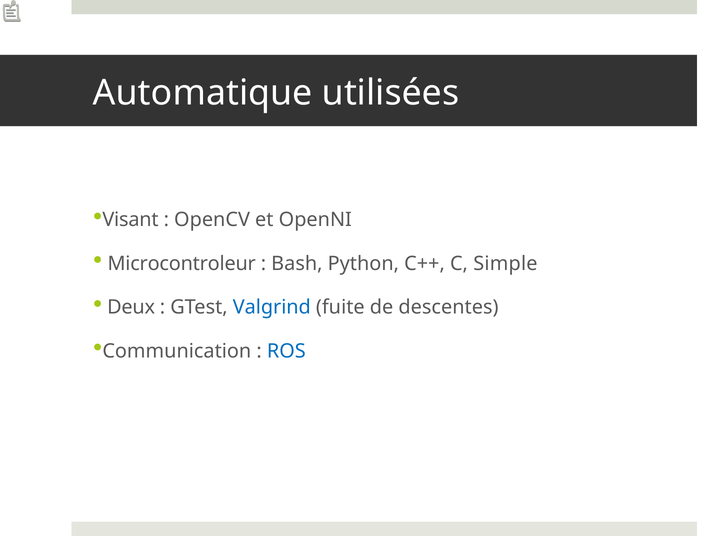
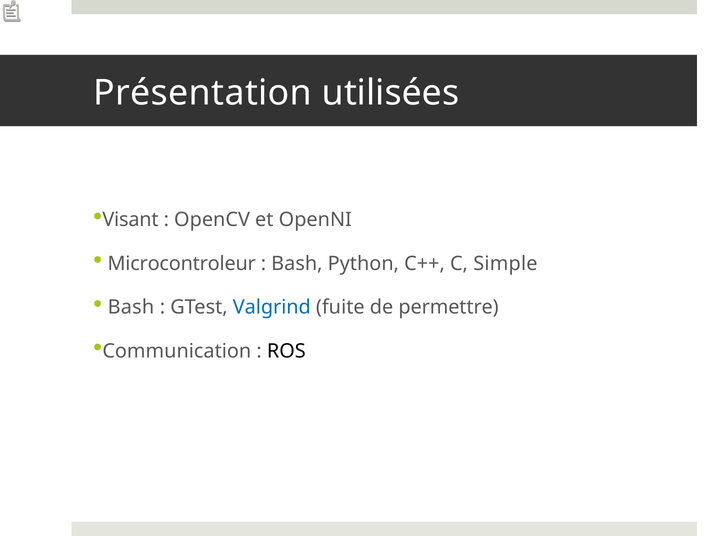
Automatique: Automatique -> Présentation
Deux at (131, 307): Deux -> Bash
descentes: descentes -> permettre
ROS colour: blue -> black
